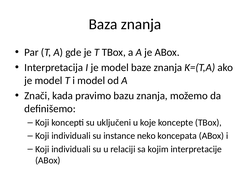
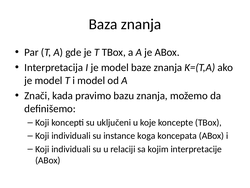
neko: neko -> koga
